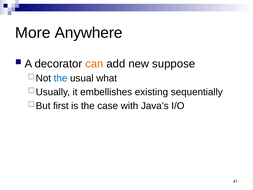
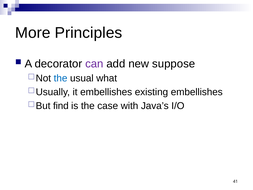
Anywhere: Anywhere -> Principles
can colour: orange -> purple
existing sequentially: sequentially -> embellishes
first: first -> find
